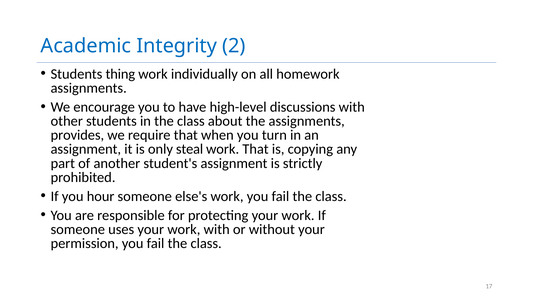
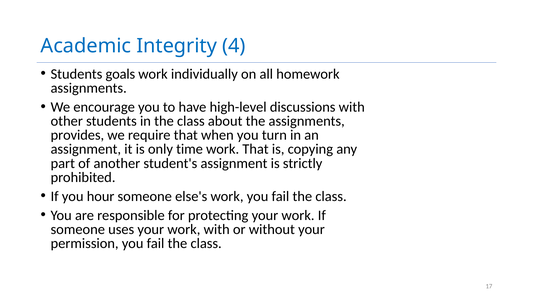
2: 2 -> 4
thing: thing -> goals
steal: steal -> time
